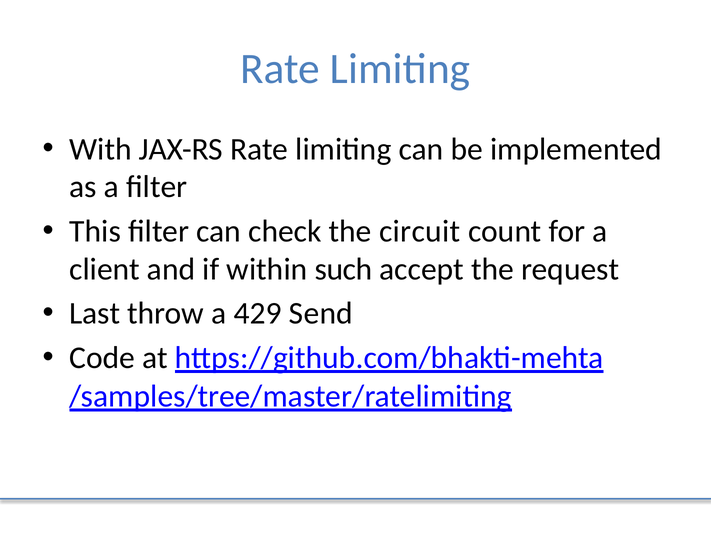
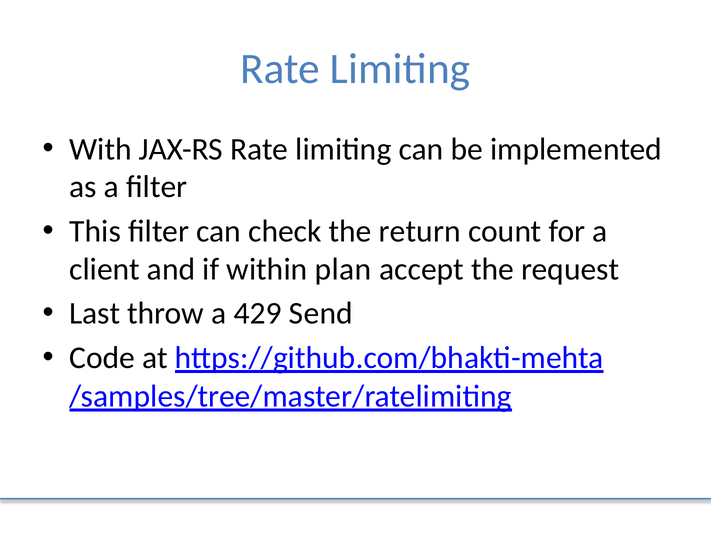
circuit: circuit -> return
such: such -> plan
